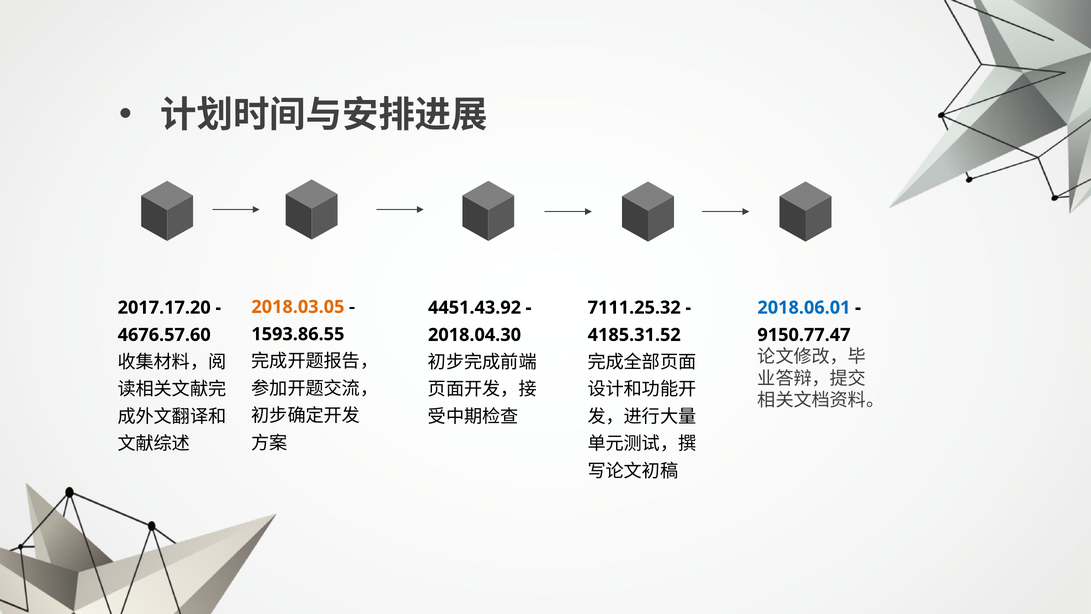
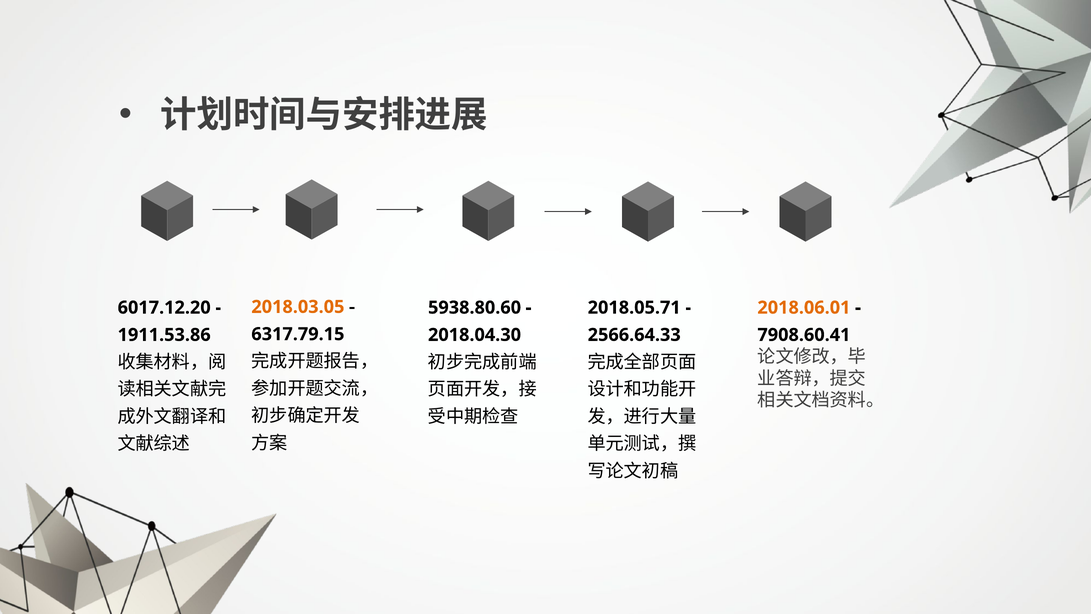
2017.17.20: 2017.17.20 -> 6017.12.20
4451.43.92: 4451.43.92 -> 5938.80.60
7111.25.32: 7111.25.32 -> 2018.05.71
2018.06.01 colour: blue -> orange
1593.86.55: 1593.86.55 -> 6317.79.15
4676.57.60: 4676.57.60 -> 1911.53.86
4185.31.52: 4185.31.52 -> 2566.64.33
9150.77.47: 9150.77.47 -> 7908.60.41
